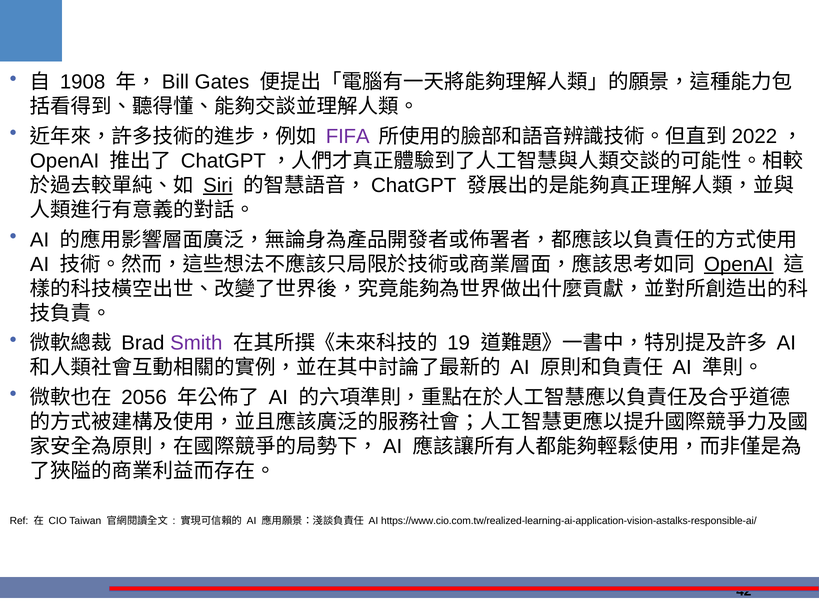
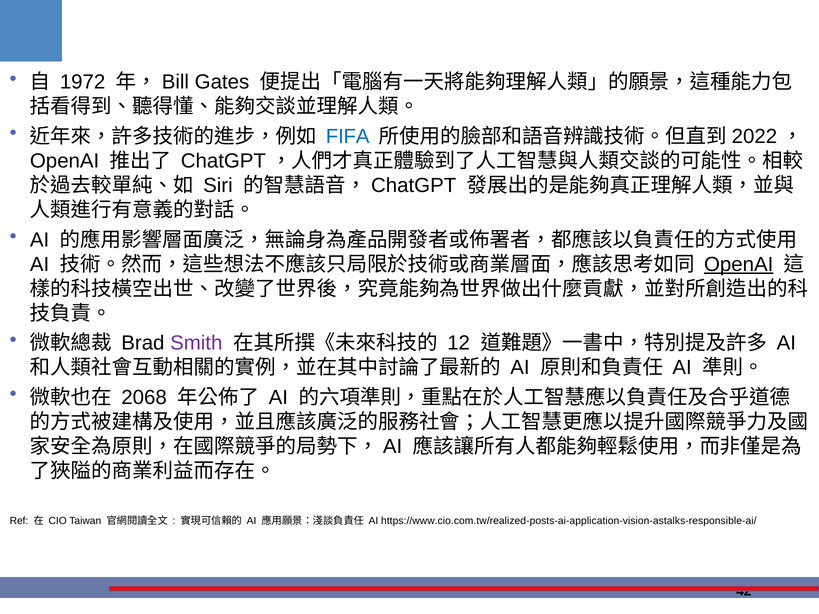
1908: 1908 -> 1972
FIFA colour: purple -> blue
Siri underline: present -> none
19: 19 -> 12
2056: 2056 -> 2068
https://www.cio.com.tw/realized-learning-ai-application-vision-astalks-responsible-ai/: https://www.cio.com.tw/realized-learning-ai-application-vision-astalks-responsible-ai/ -> https://www.cio.com.tw/realized-posts-ai-application-vision-astalks-responsible-ai/
